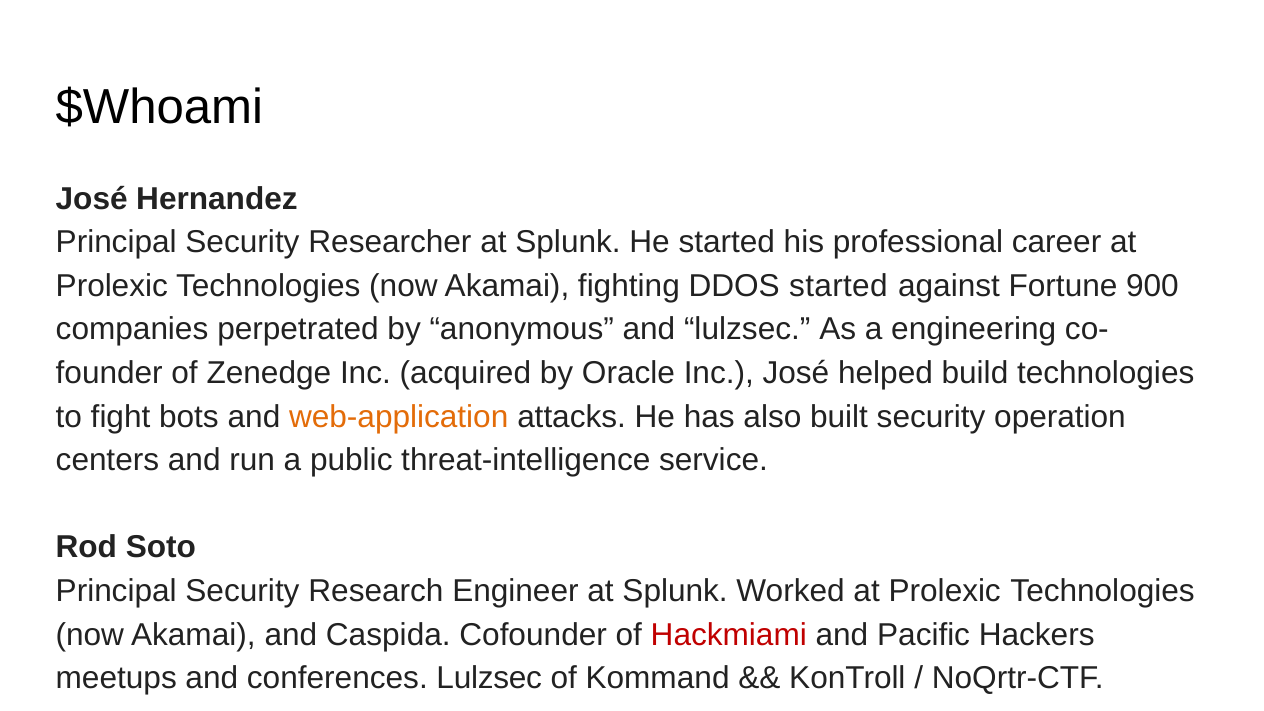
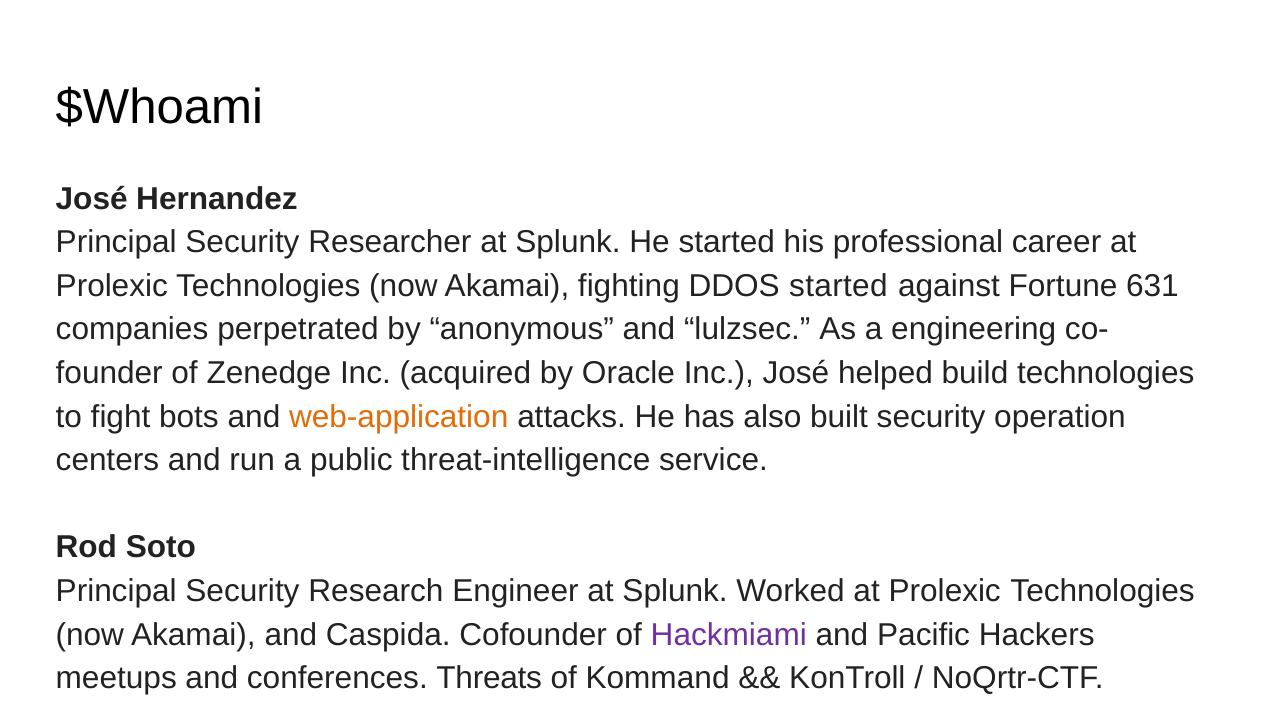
900: 900 -> 631
Hackmiami colour: red -> purple
conferences Lulzsec: Lulzsec -> Threats
